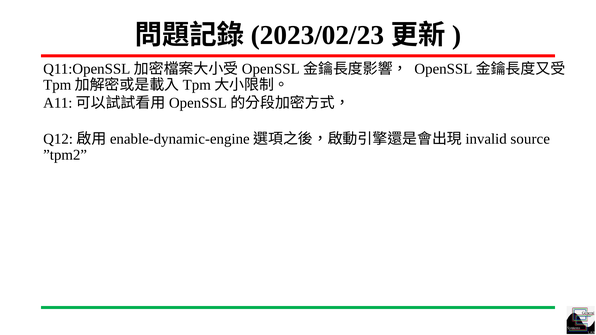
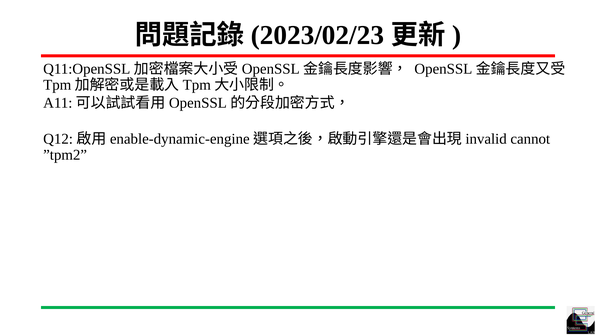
source: source -> cannot
